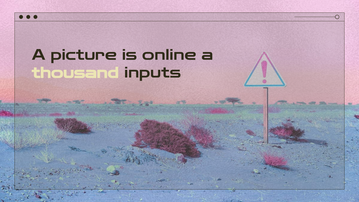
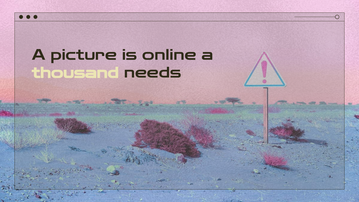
inputs: inputs -> needs
